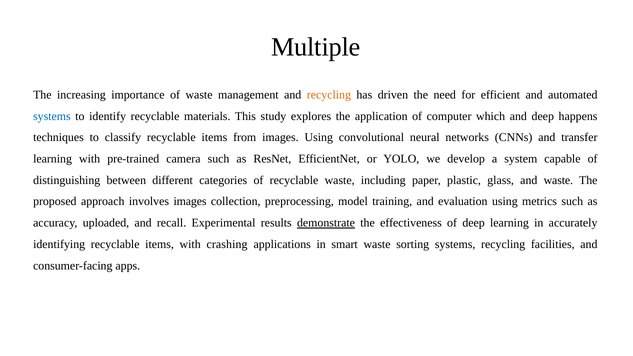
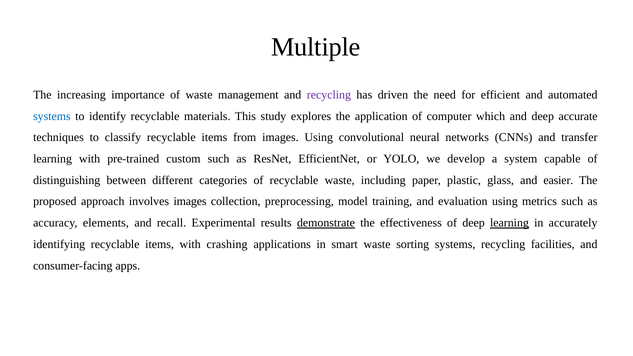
recycling at (329, 95) colour: orange -> purple
happens: happens -> accurate
camera: camera -> custom
and waste: waste -> easier
uploaded: uploaded -> elements
learning at (509, 223) underline: none -> present
